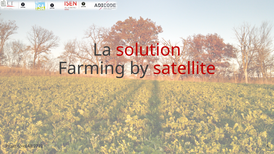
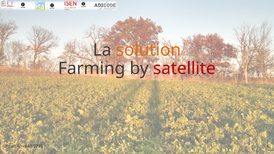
solution colour: red -> orange
